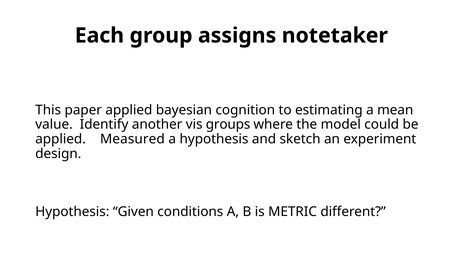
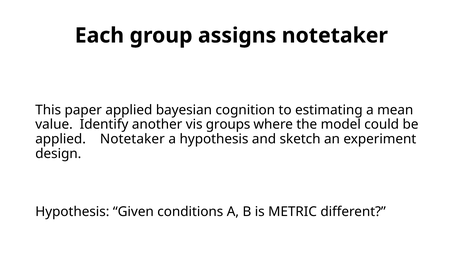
applied Measured: Measured -> Notetaker
